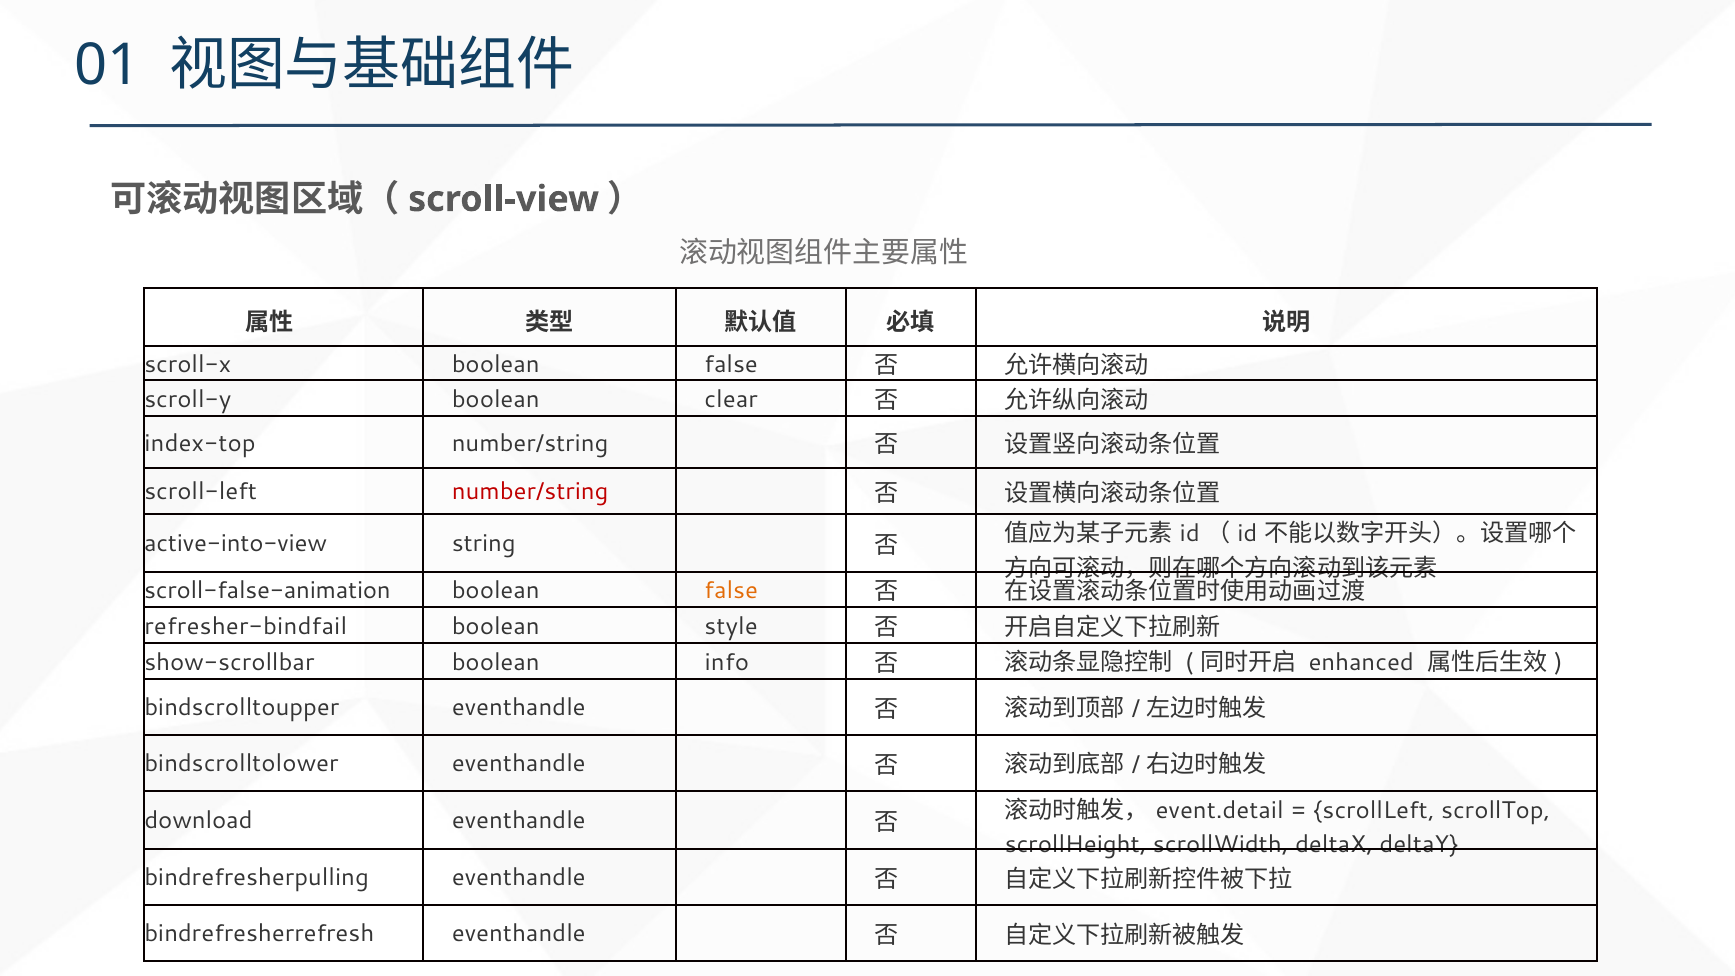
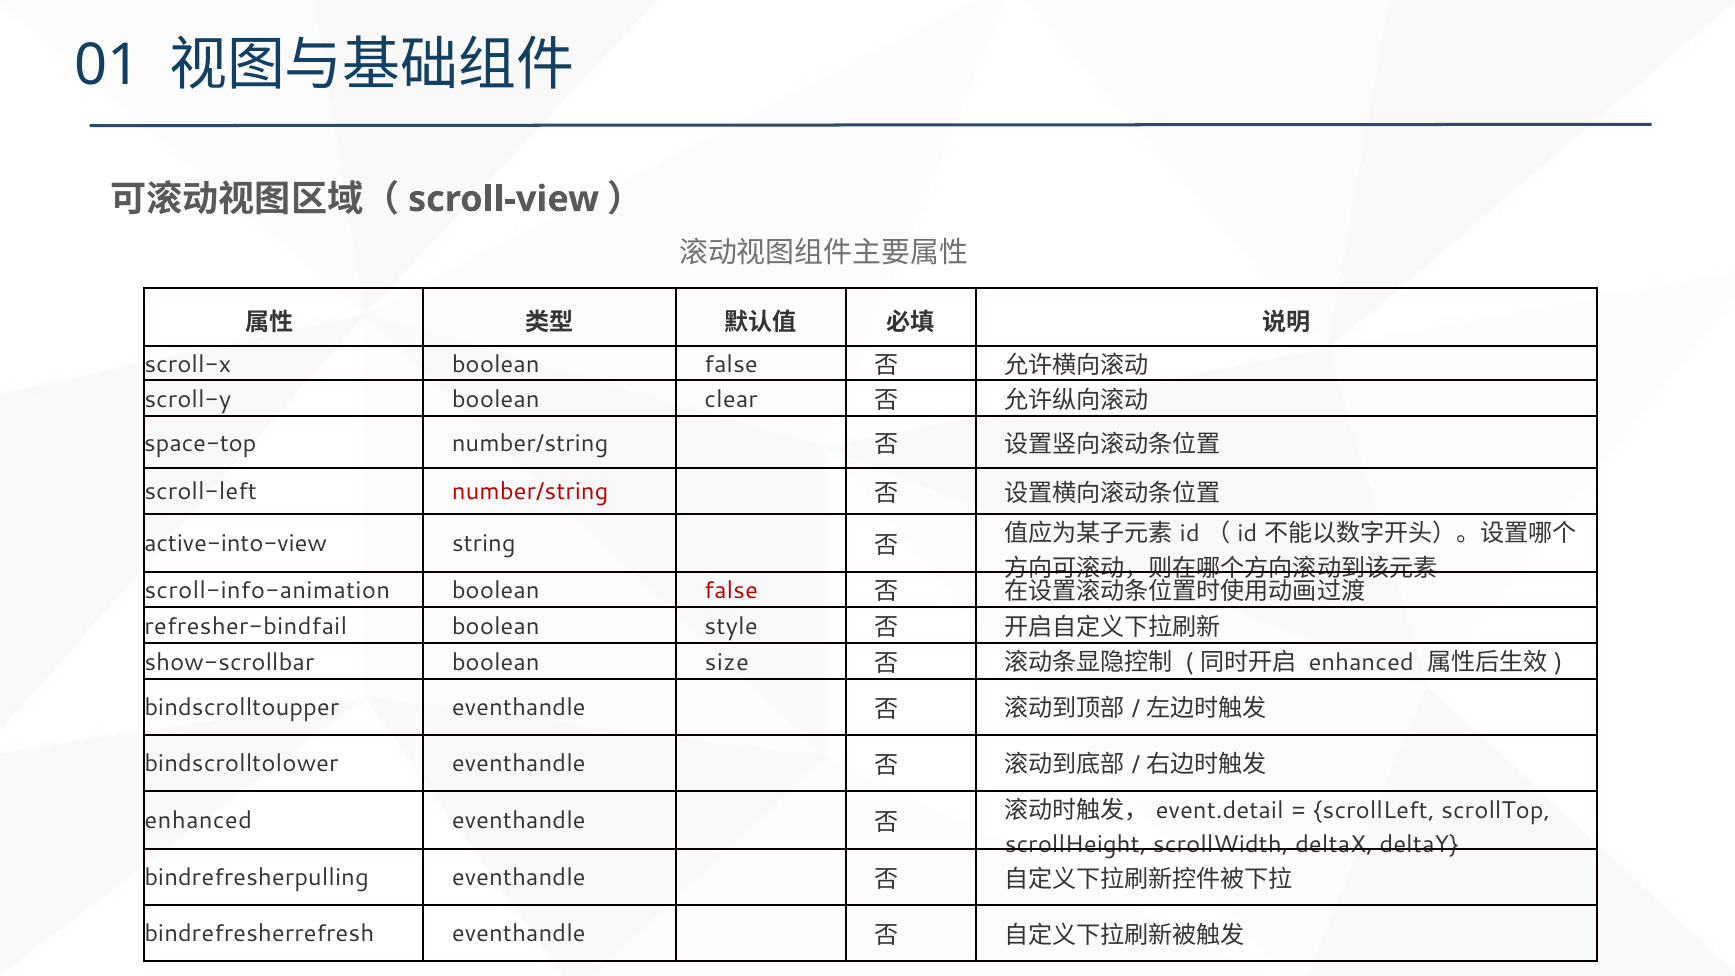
index-top: index-top -> space-top
scroll-false-animation: scroll-false-animation -> scroll-info-animation
false at (731, 591) colour: orange -> red
info: info -> size
download at (198, 821): download -> enhanced
